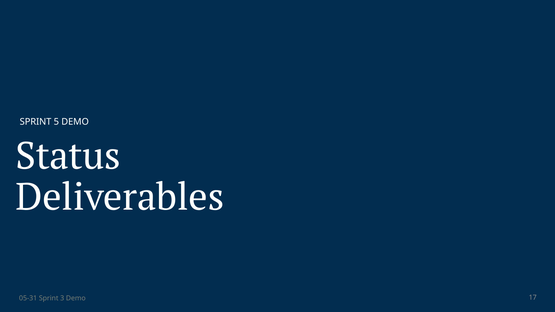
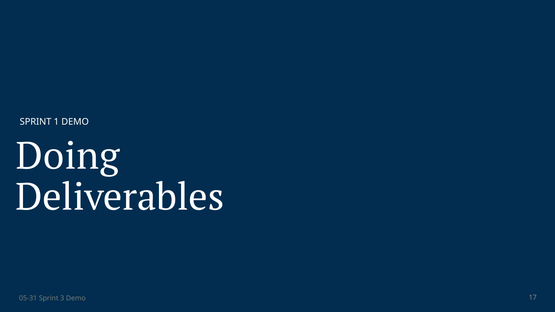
5: 5 -> 1
Status: Status -> Doing
